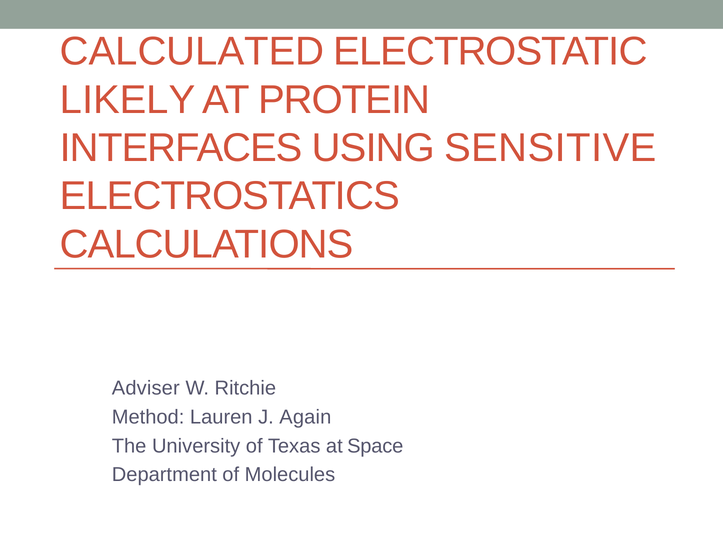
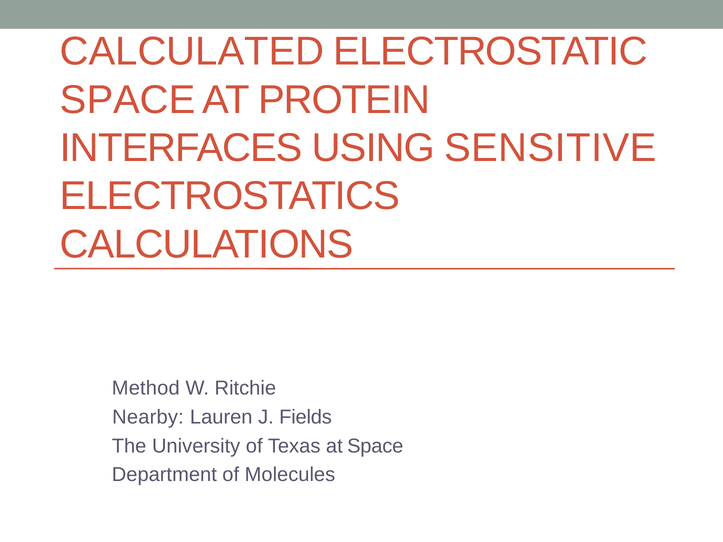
LIKELY at (128, 100): LIKELY -> SPACE
Adviser: Adviser -> Method
Method: Method -> Nearby
Again: Again -> Fields
